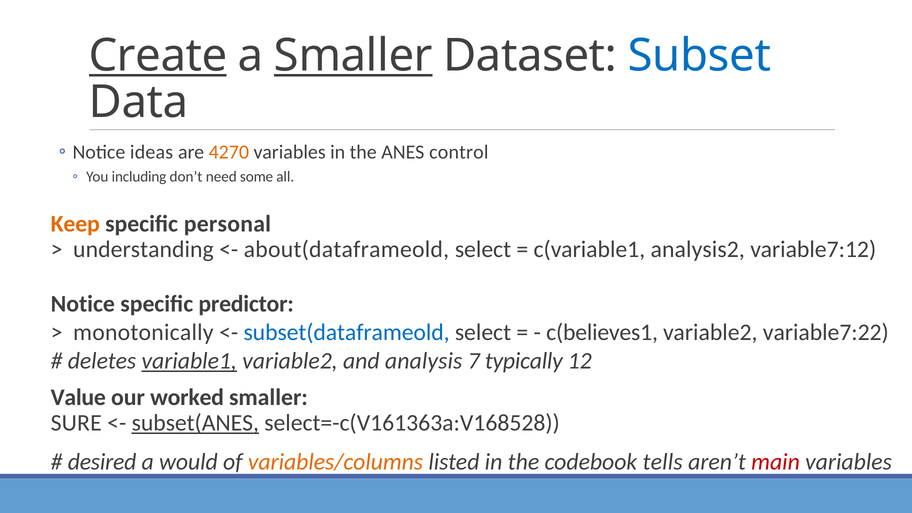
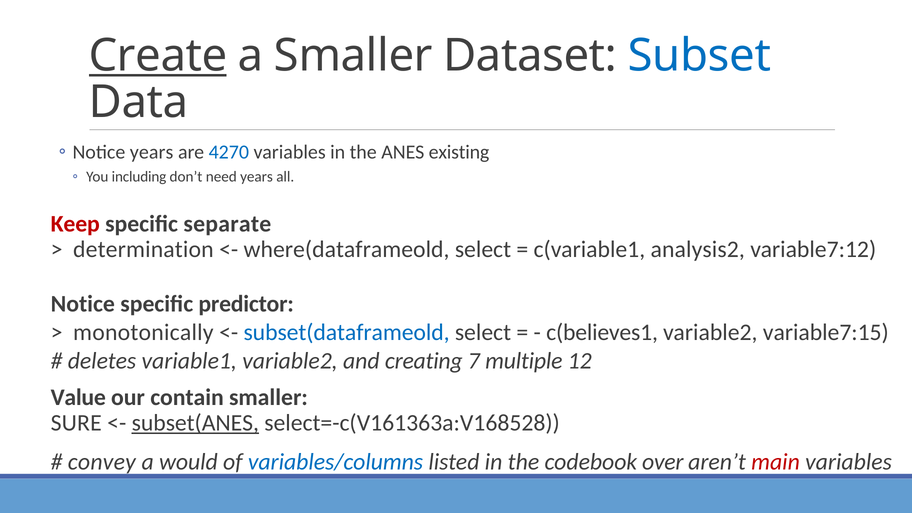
Smaller at (353, 56) underline: present -> none
Notice ideas: ideas -> years
4270 colour: orange -> blue
control: control -> existing
need some: some -> years
Keep colour: orange -> red
personal: personal -> separate
understanding: understanding -> determination
about(dataframeold: about(dataframeold -> where(dataframeold
variable7:22: variable7:22 -> variable7:15
variable1 underline: present -> none
analysis: analysis -> creating
typically: typically -> multiple
worked: worked -> contain
desired: desired -> convey
variables/columns colour: orange -> blue
tells: tells -> over
